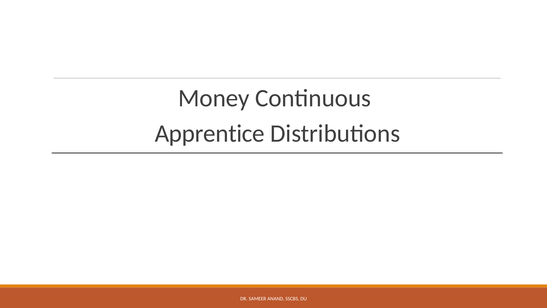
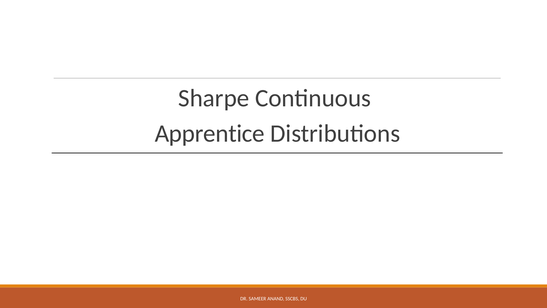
Money: Money -> Sharpe
